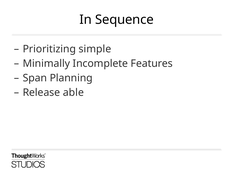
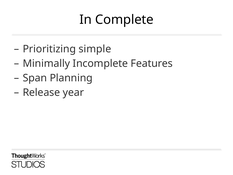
Sequence: Sequence -> Complete
able: able -> year
